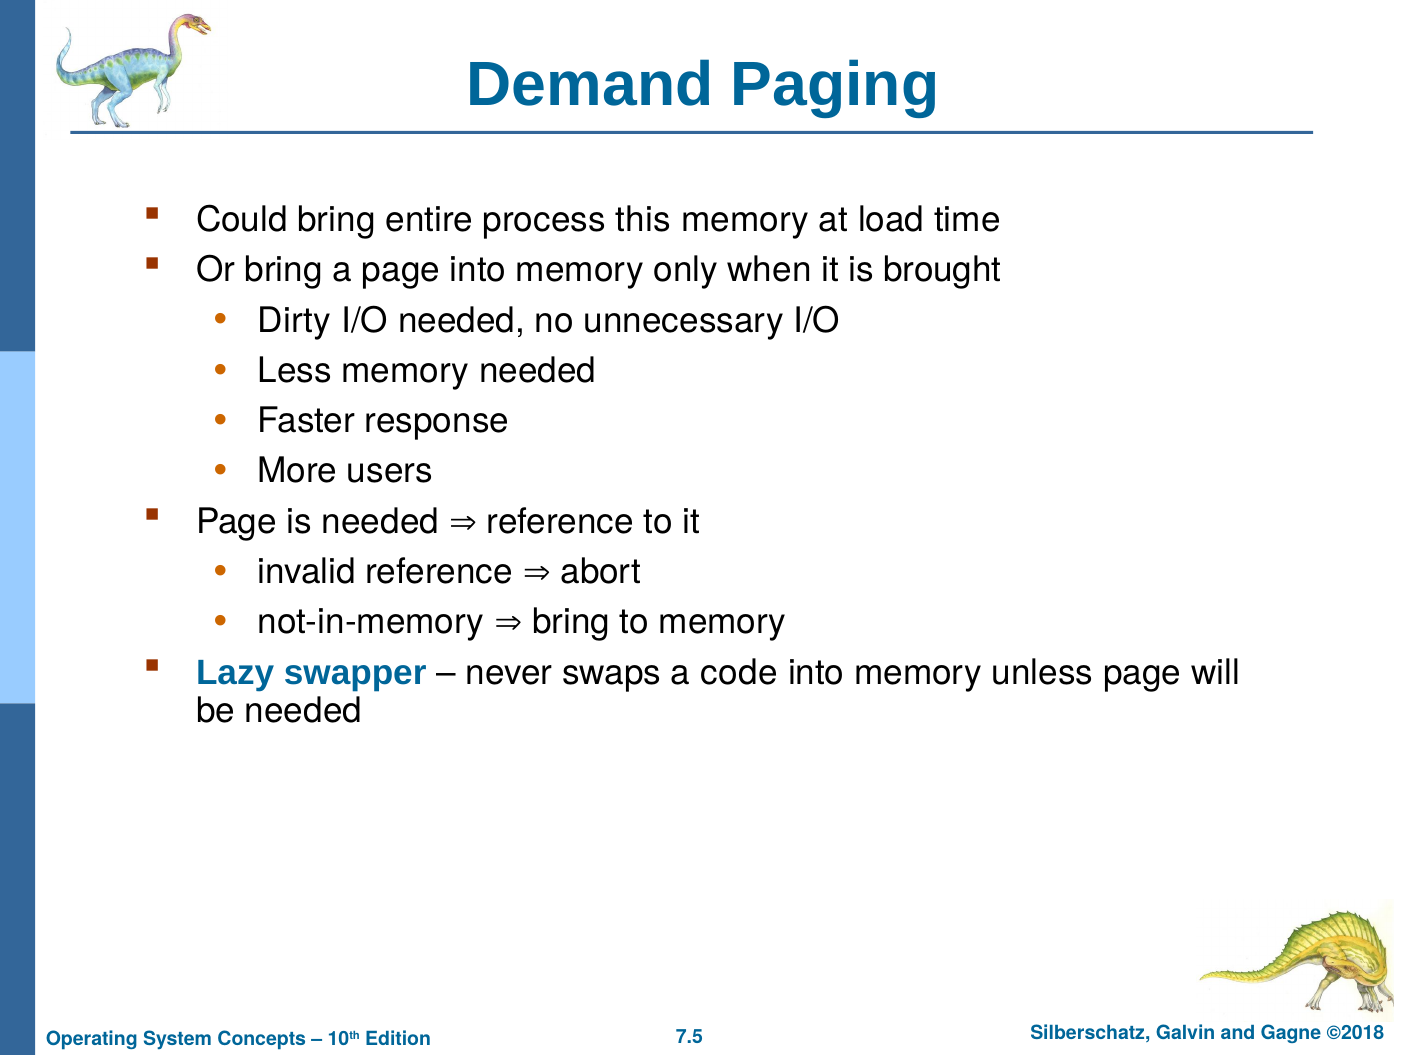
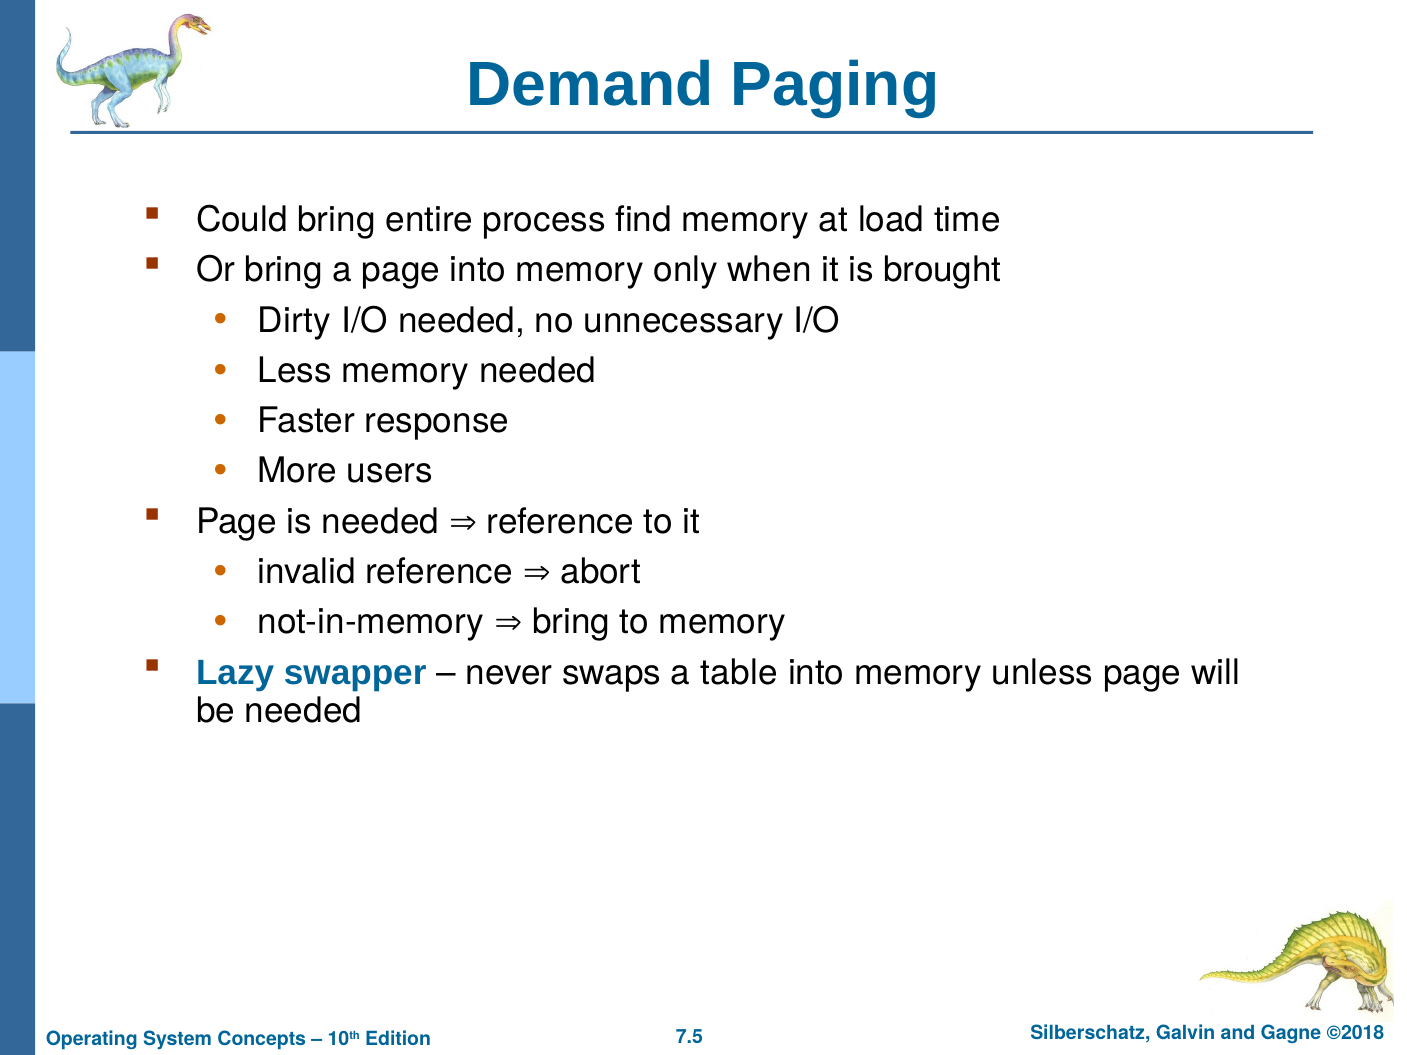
this: this -> find
code: code -> table
